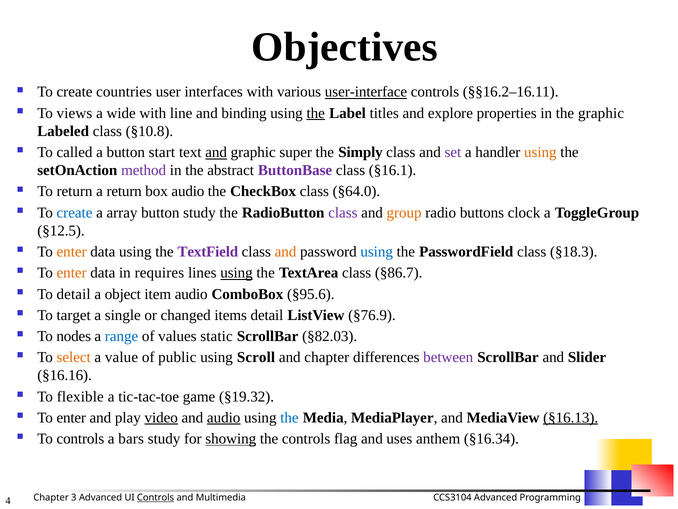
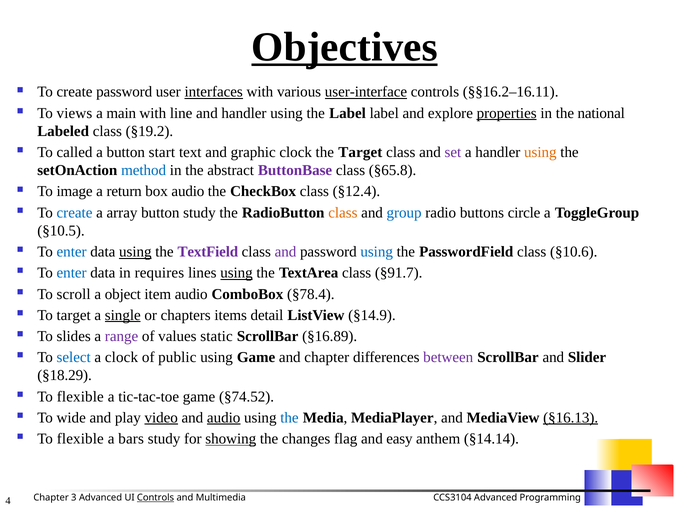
Objectives underline: none -> present
create countries: countries -> password
interfaces underline: none -> present
wide: wide -> main
and binding: binding -> handler
the at (316, 113) underline: present -> none
Label titles: titles -> label
properties underline: none -> present
the graphic: graphic -> national
§10.8: §10.8 -> §19.2
and at (216, 152) underline: present -> none
graphic super: super -> clock
the Simply: Simply -> Target
method colour: purple -> blue
§16.1: §16.1 -> §65.8
To return: return -> image
§64.0: §64.0 -> §12.4
class at (343, 212) colour: purple -> orange
group colour: orange -> blue
clock: clock -> circle
§12.5: §12.5 -> §10.5
enter at (72, 252) colour: orange -> blue
using at (135, 252) underline: none -> present
and at (285, 252) colour: orange -> purple
§18.3: §18.3 -> §10.6
enter at (72, 273) colour: orange -> blue
§86.7: §86.7 -> §91.7
To detail: detail -> scroll
§95.6: §95.6 -> §78.4
single underline: none -> present
changed: changed -> chapters
§76.9: §76.9 -> §14.9
nodes: nodes -> slides
range colour: blue -> purple
§82.03: §82.03 -> §16.89
select colour: orange -> blue
a value: value -> clock
using Scroll: Scroll -> Game
§16.16: §16.16 -> §18.29
§19.32: §19.32 -> §74.52
enter at (71, 417): enter -> wide
controls at (80, 438): controls -> flexible
the controls: controls -> changes
uses: uses -> easy
§16.34: §16.34 -> §14.14
